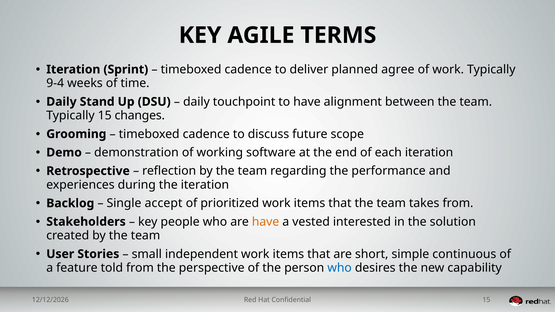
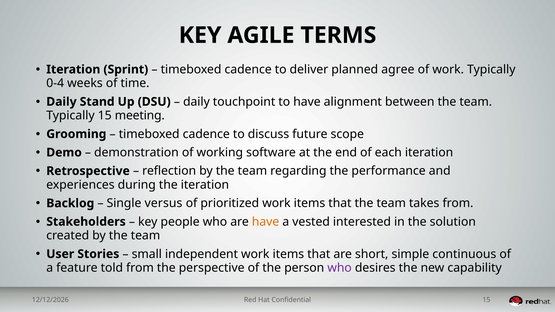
9-4: 9-4 -> 0-4
changes: changes -> meeting
accept: accept -> versus
who at (340, 268) colour: blue -> purple
